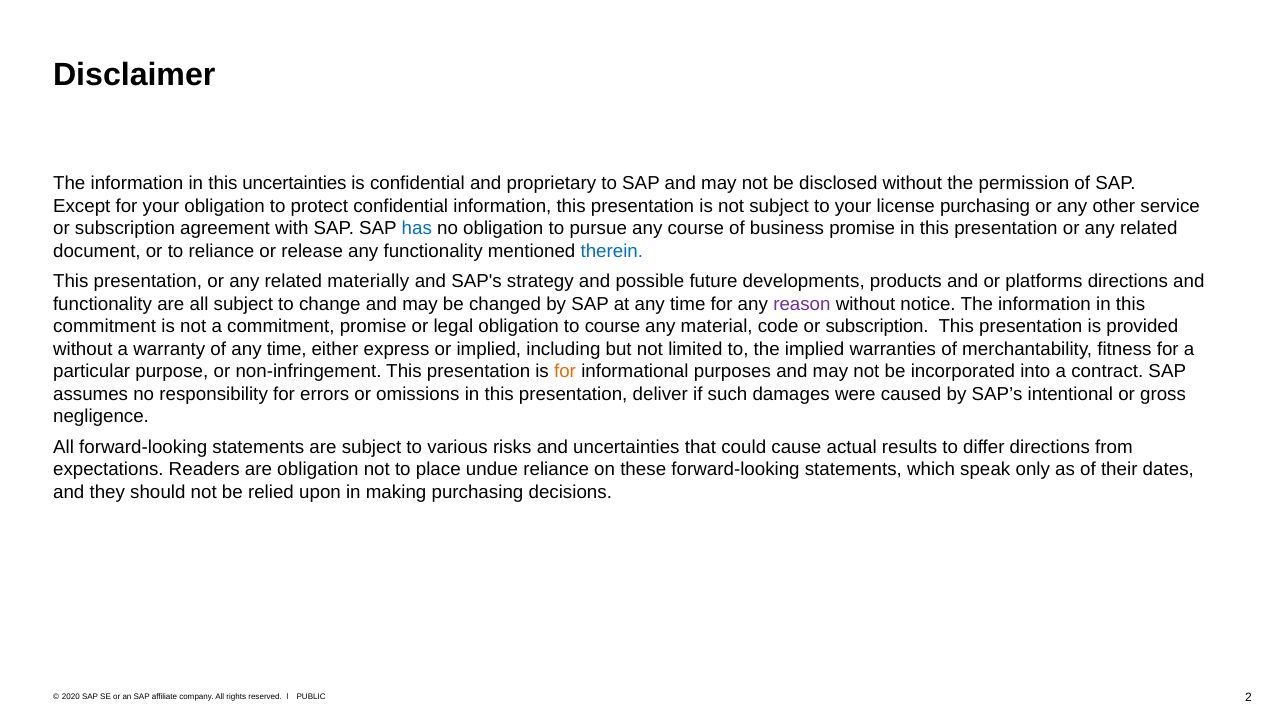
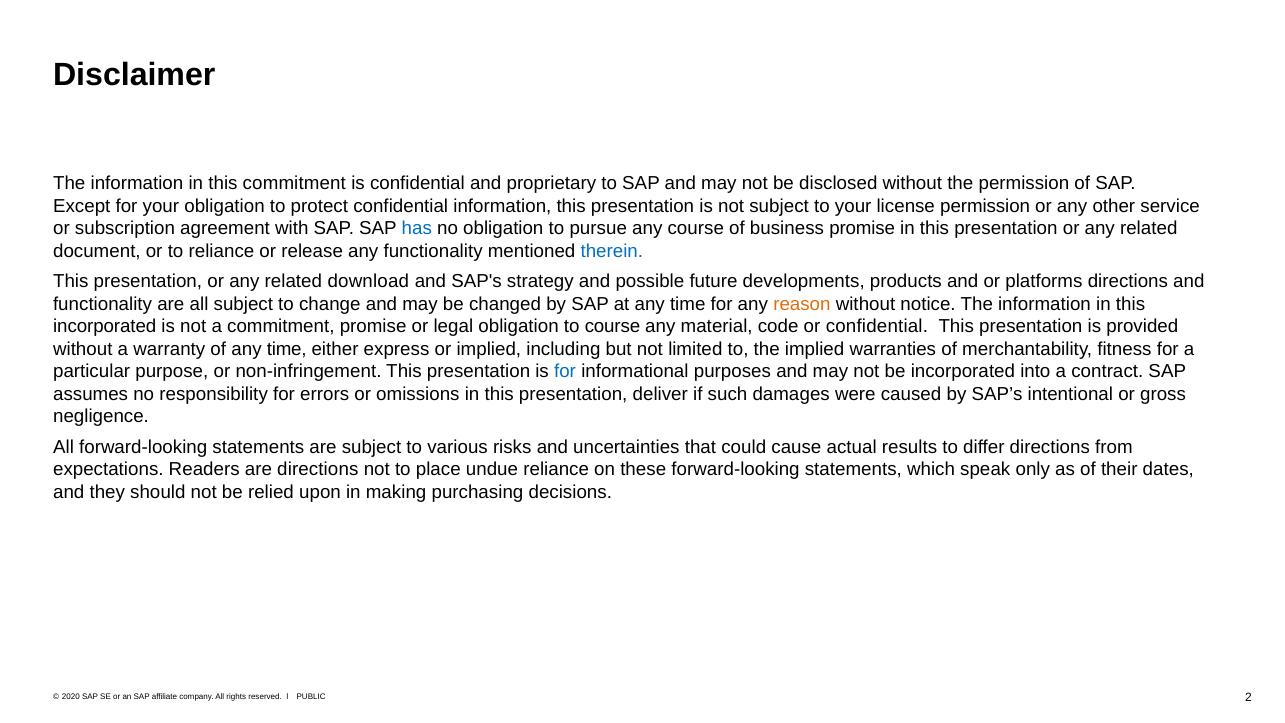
this uncertainties: uncertainties -> commitment
license purchasing: purchasing -> permission
materially: materially -> download
reason colour: purple -> orange
commitment at (105, 326): commitment -> incorporated
code or subscription: subscription -> confidential
for at (565, 371) colour: orange -> blue
are obligation: obligation -> directions
